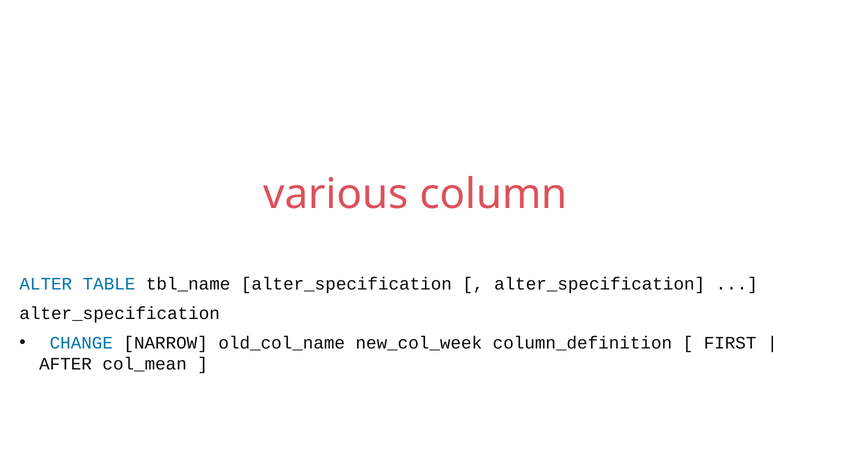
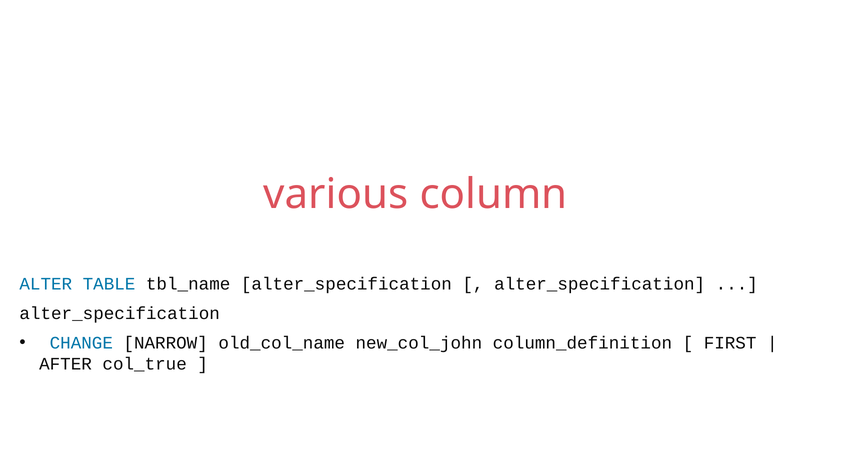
new_col_week: new_col_week -> new_col_john
col_mean: col_mean -> col_true
